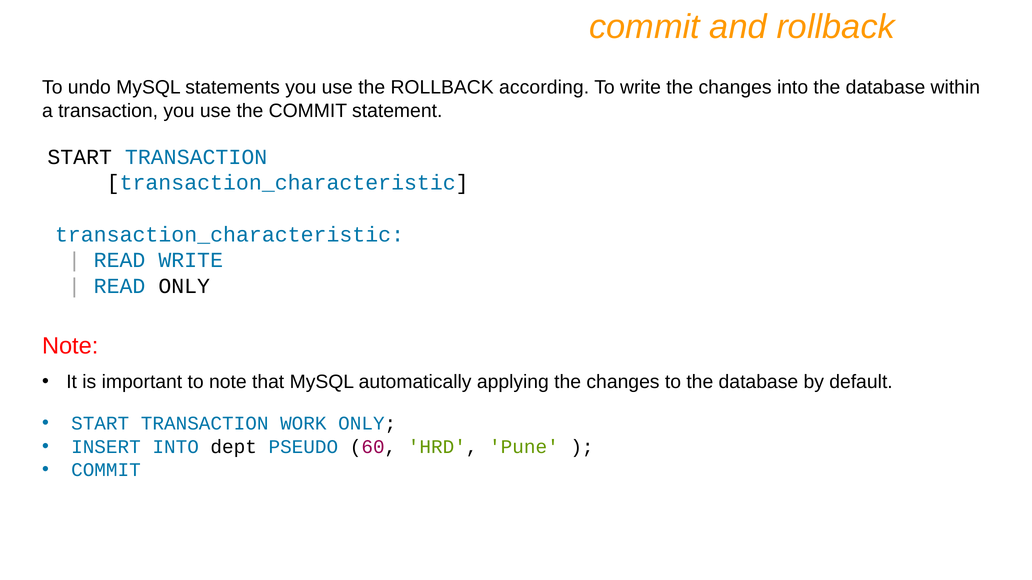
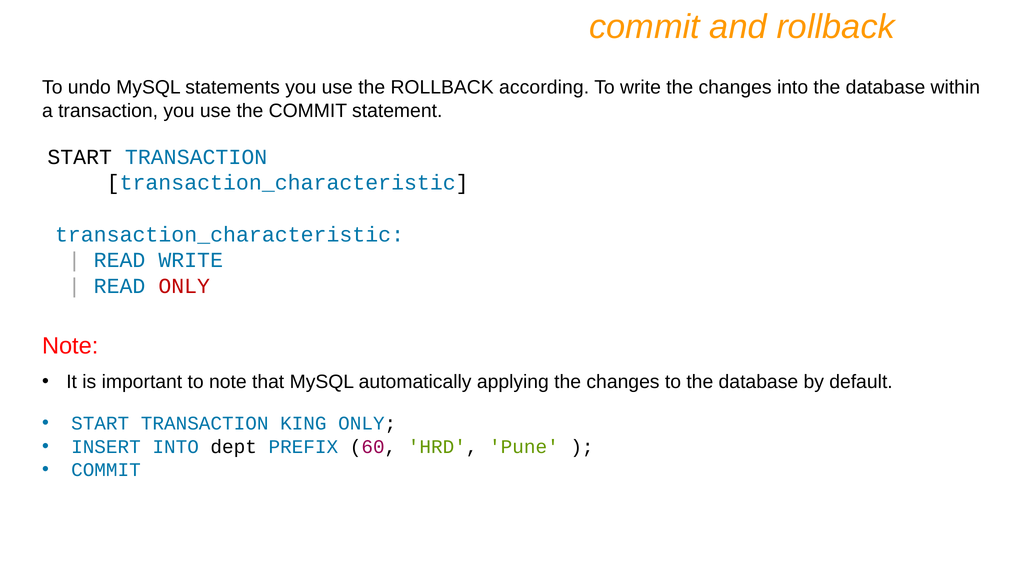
ONLY at (184, 286) colour: black -> red
WORK: WORK -> KING
PSEUDO: PSEUDO -> PREFIX
